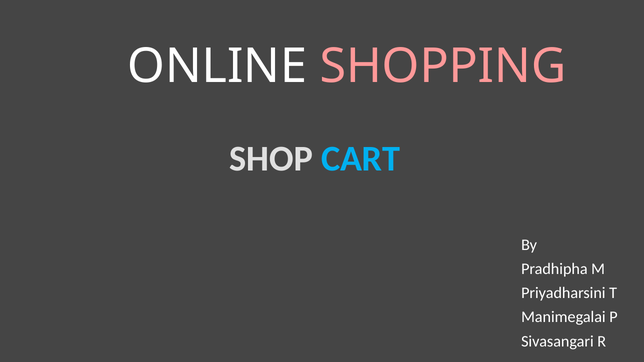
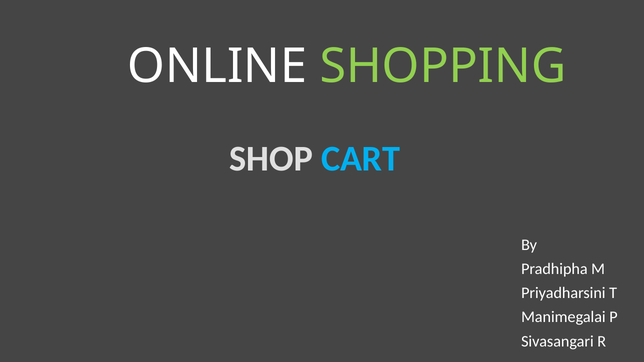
SHOPPING colour: pink -> light green
